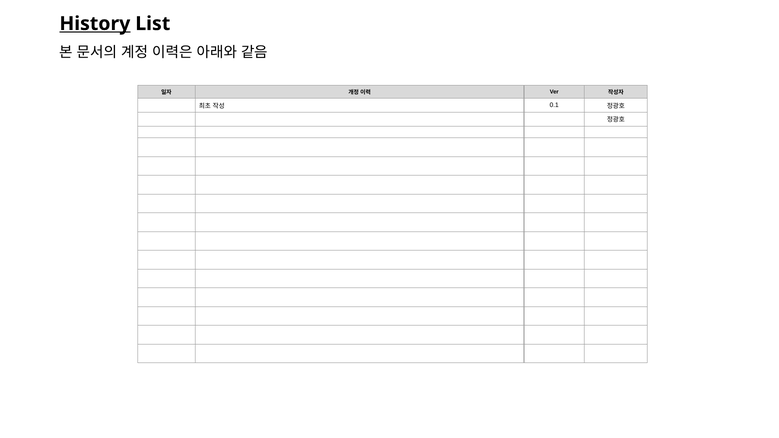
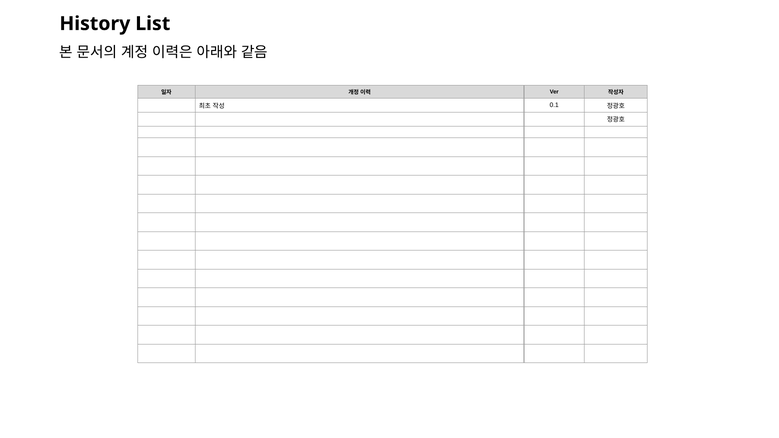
History underline: present -> none
